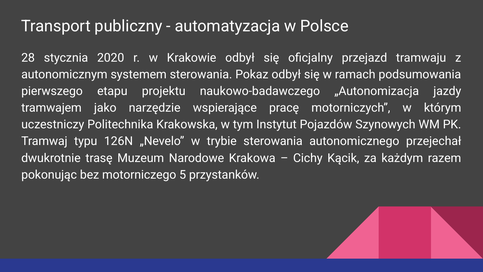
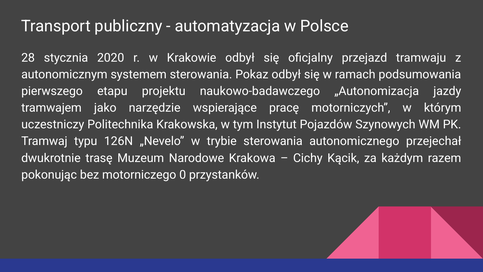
5: 5 -> 0
